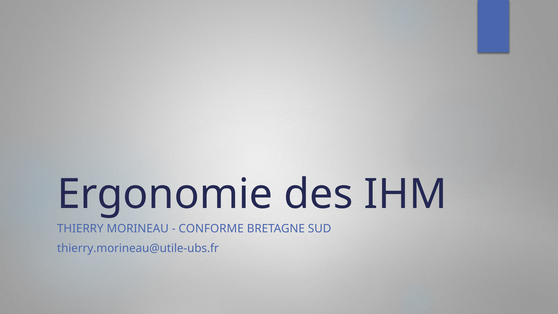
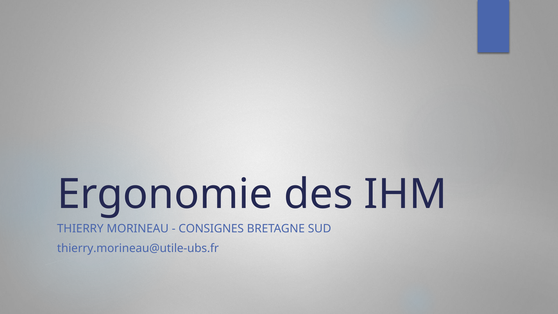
CONFORME: CONFORME -> CONSIGNES
